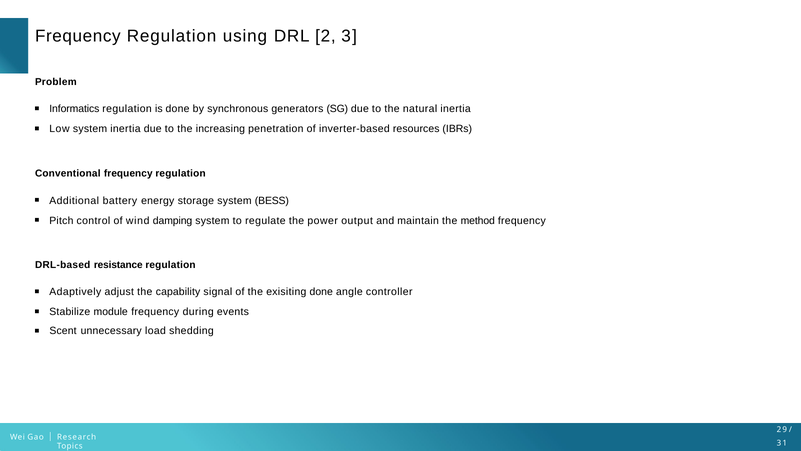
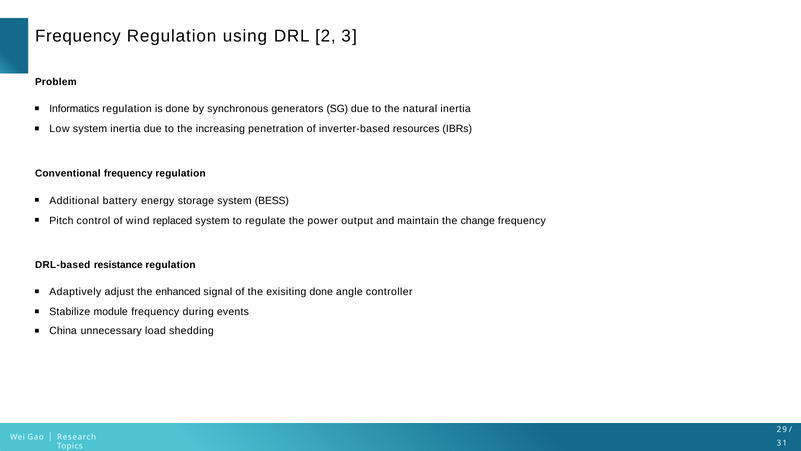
damping: damping -> replaced
method: method -> change
capability: capability -> enhanced
Scent: Scent -> China
